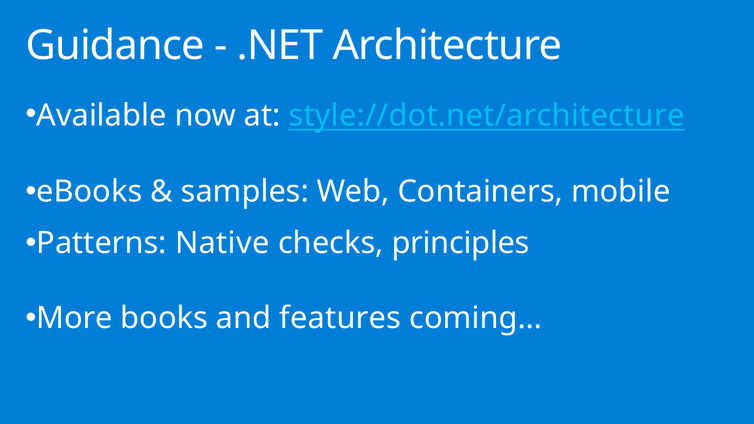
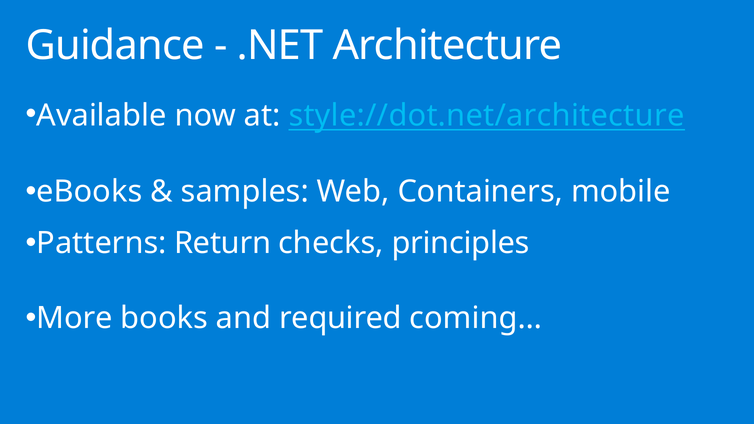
Native: Native -> Return
features: features -> required
